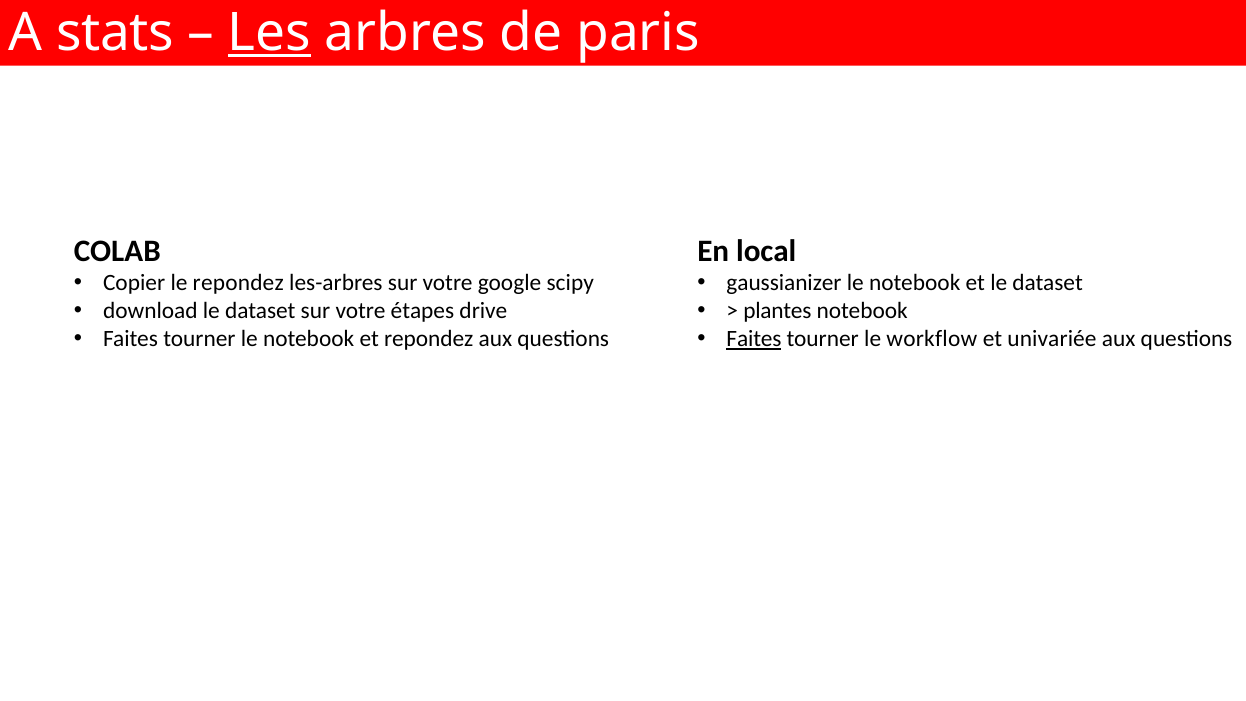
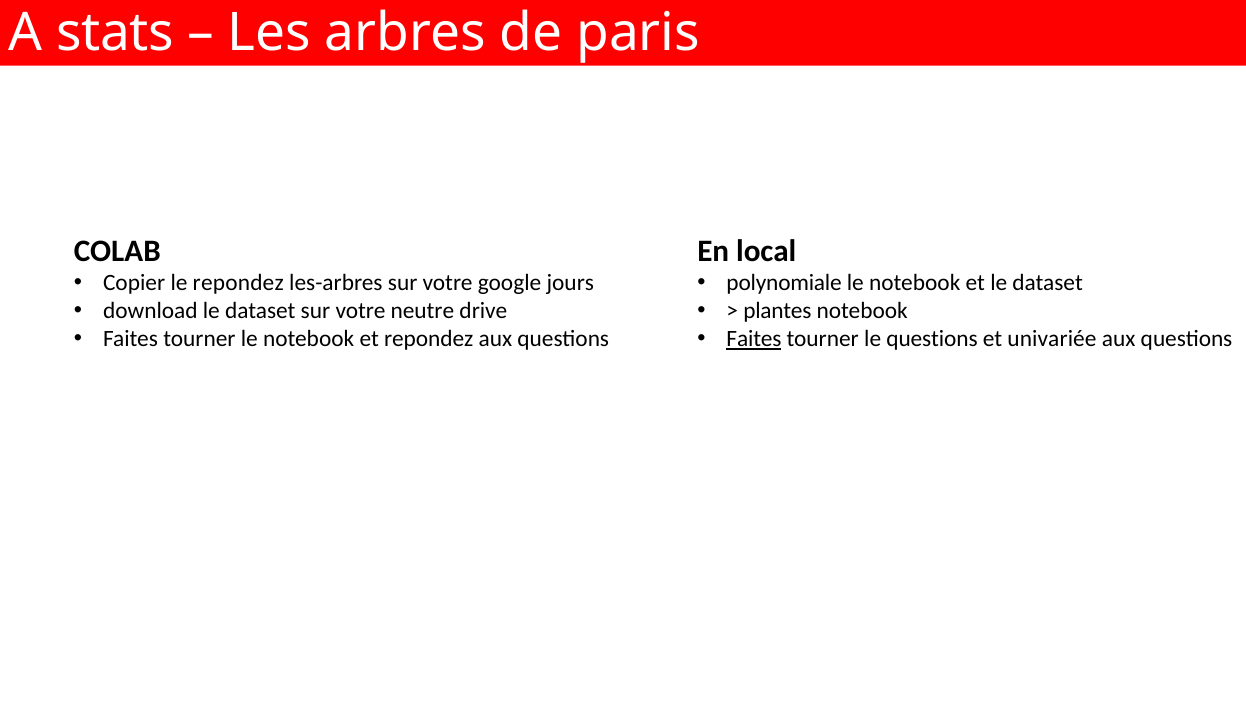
Les underline: present -> none
scipy: scipy -> jours
gaussianizer: gaussianizer -> polynomiale
étapes: étapes -> neutre
le workflow: workflow -> questions
